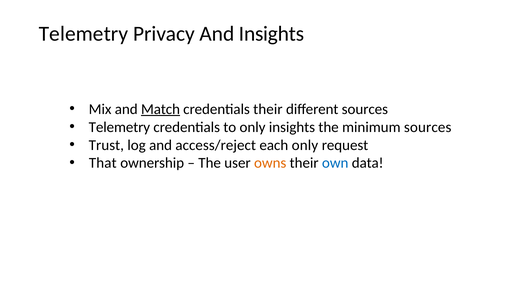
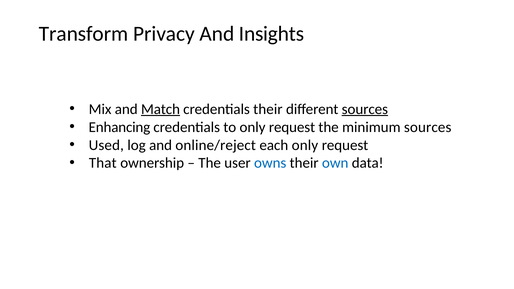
Telemetry at (83, 34): Telemetry -> Transform
sources at (365, 109) underline: none -> present
Telemetry at (119, 127): Telemetry -> Enhancing
to only insights: insights -> request
Trust: Trust -> Used
access/reject: access/reject -> online/reject
owns colour: orange -> blue
